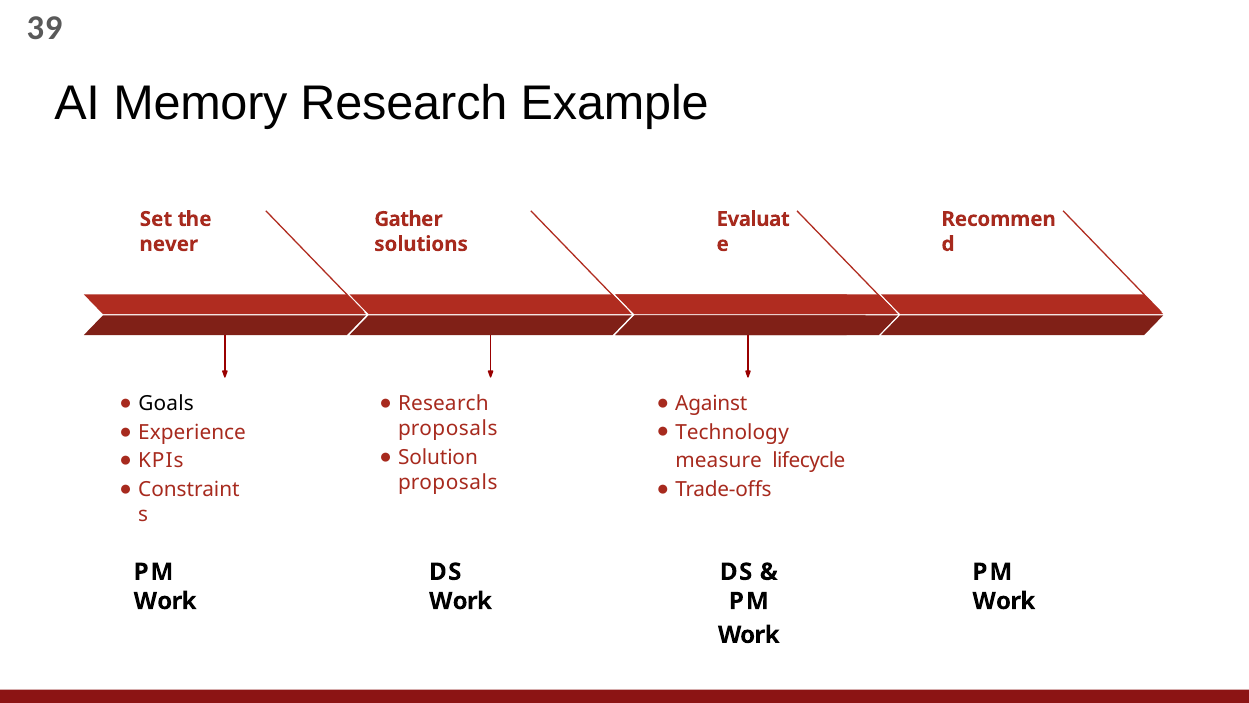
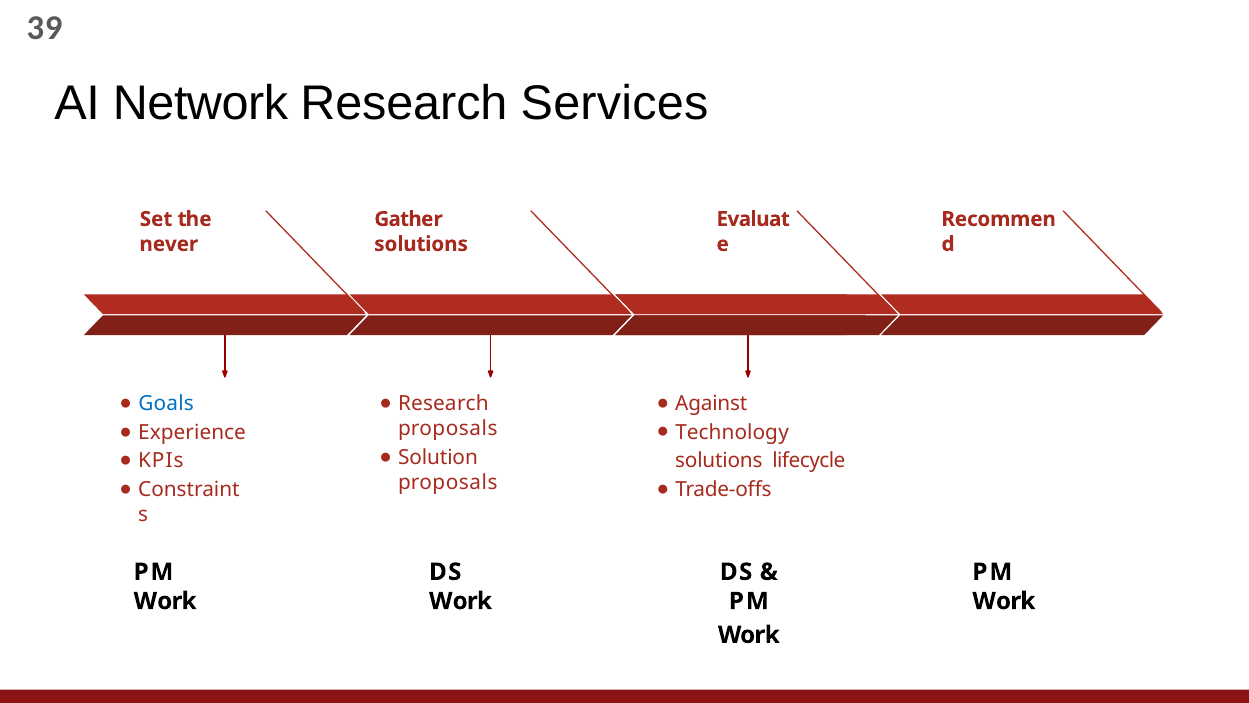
Memory: Memory -> Network
Example: Example -> Services
Goals colour: black -> blue
measure at (719, 460): measure -> solutions
